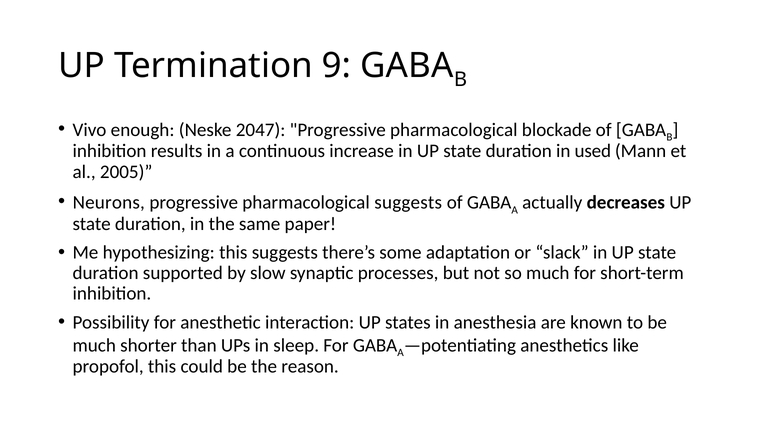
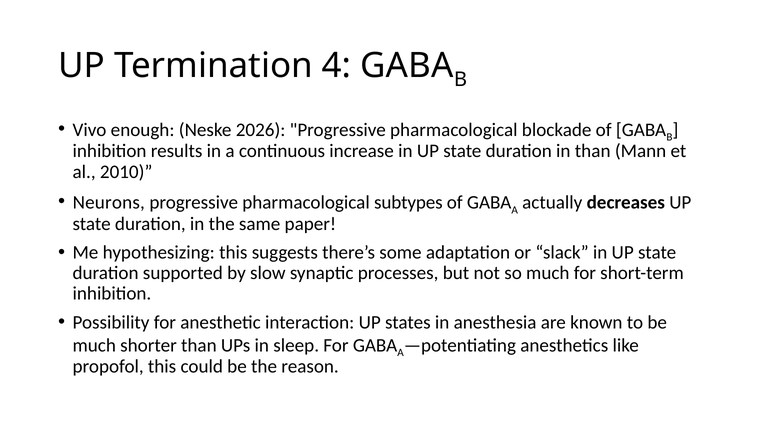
9: 9 -> 4
2047: 2047 -> 2026
in used: used -> than
2005: 2005 -> 2010
pharmacological suggests: suggests -> subtypes
